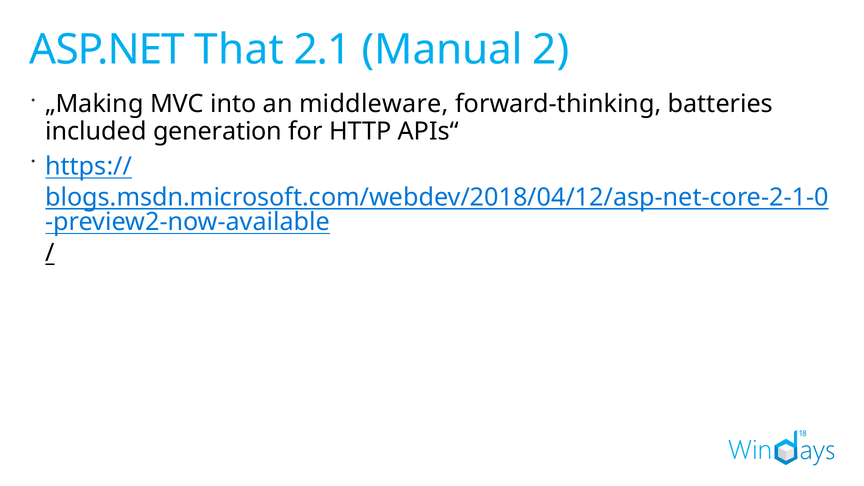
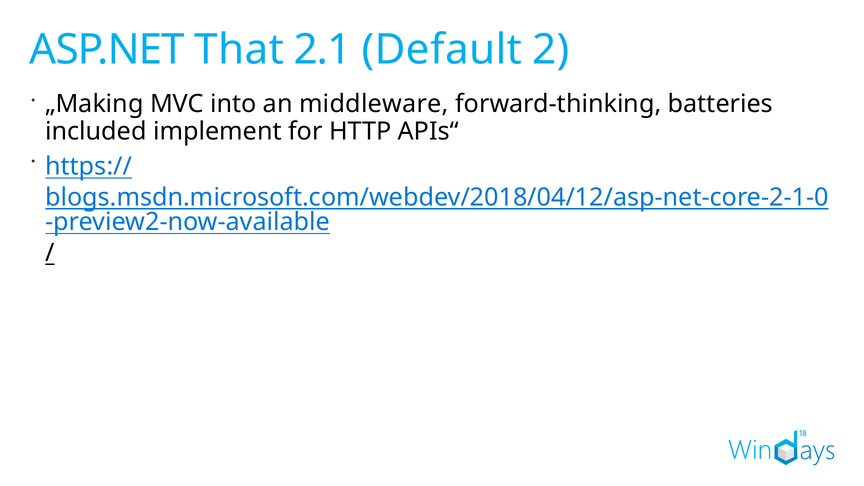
Manual: Manual -> Default
generation: generation -> implement
